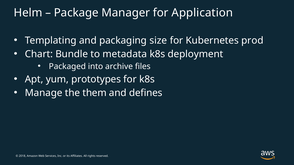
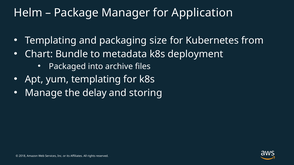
prod: prod -> from
yum prototypes: prototypes -> templating
them: them -> delay
defines: defines -> storing
